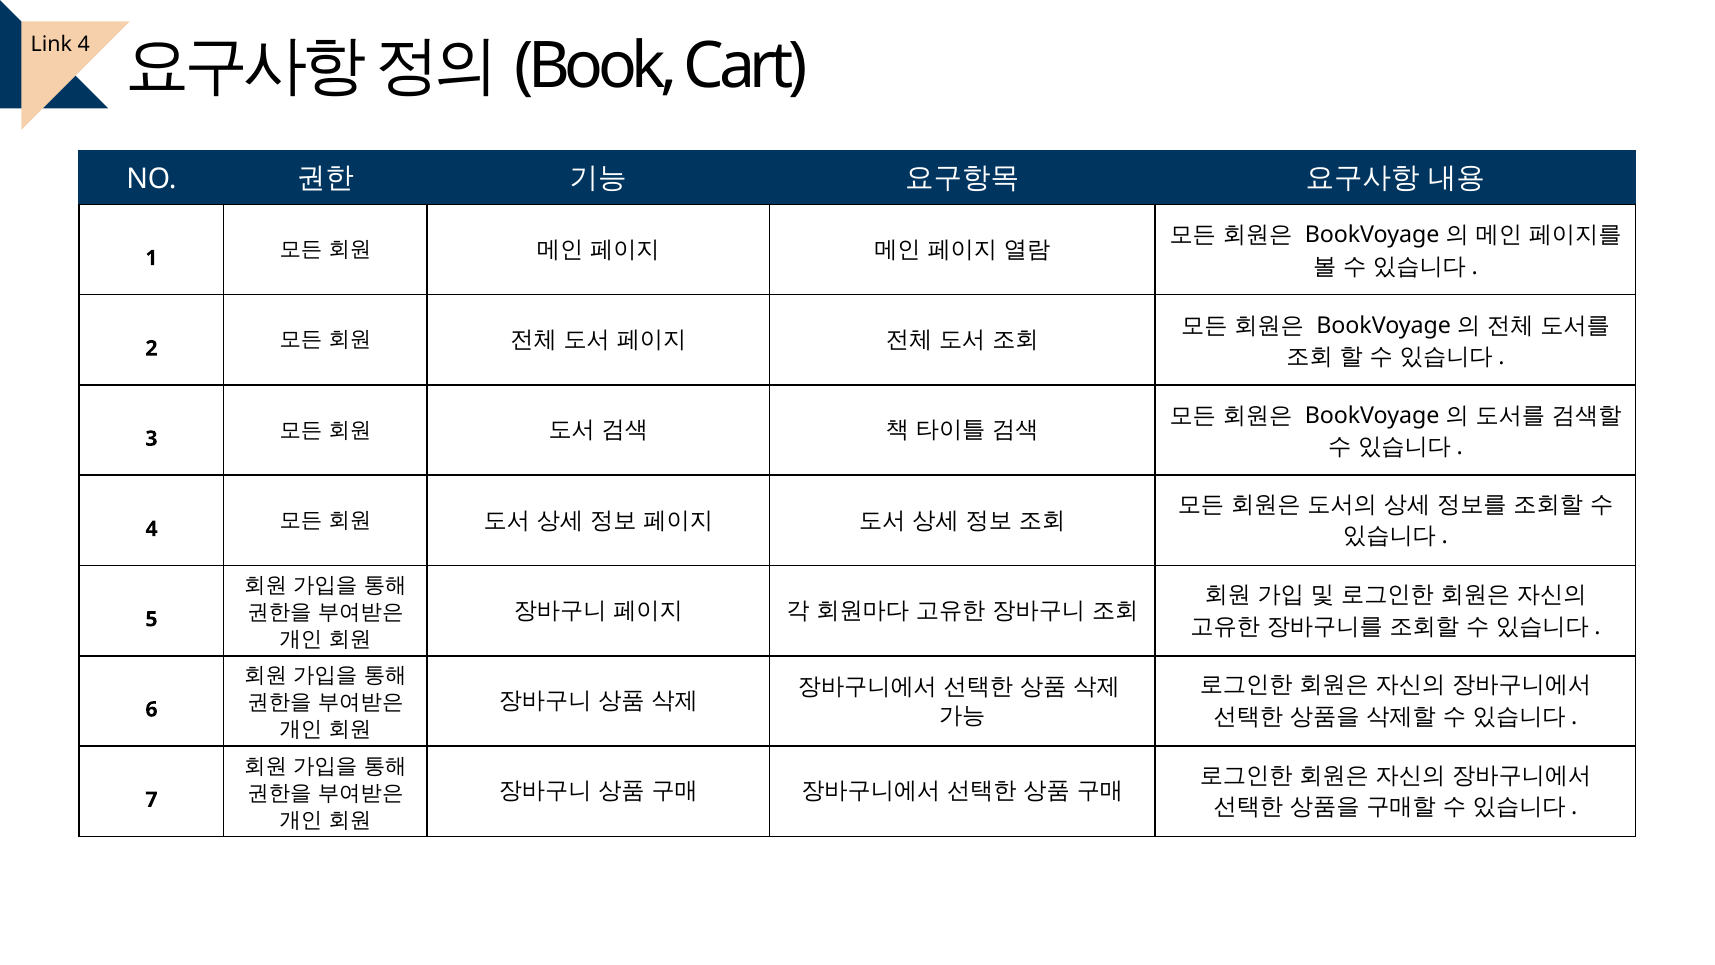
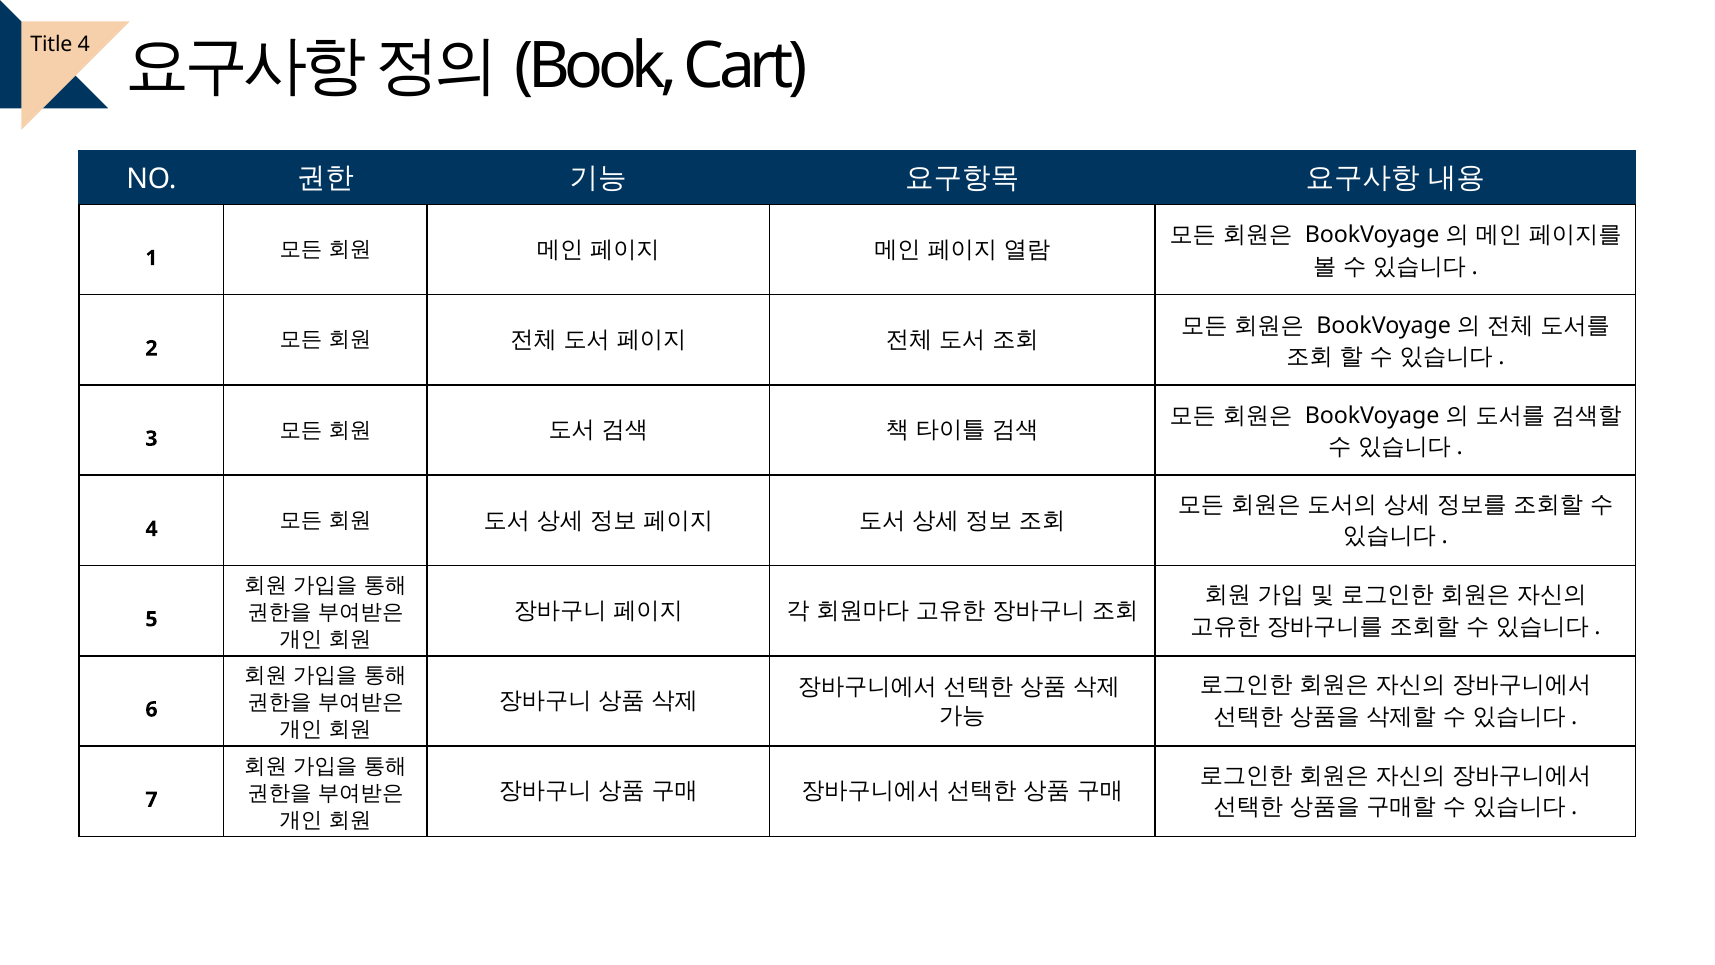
Link: Link -> Title
